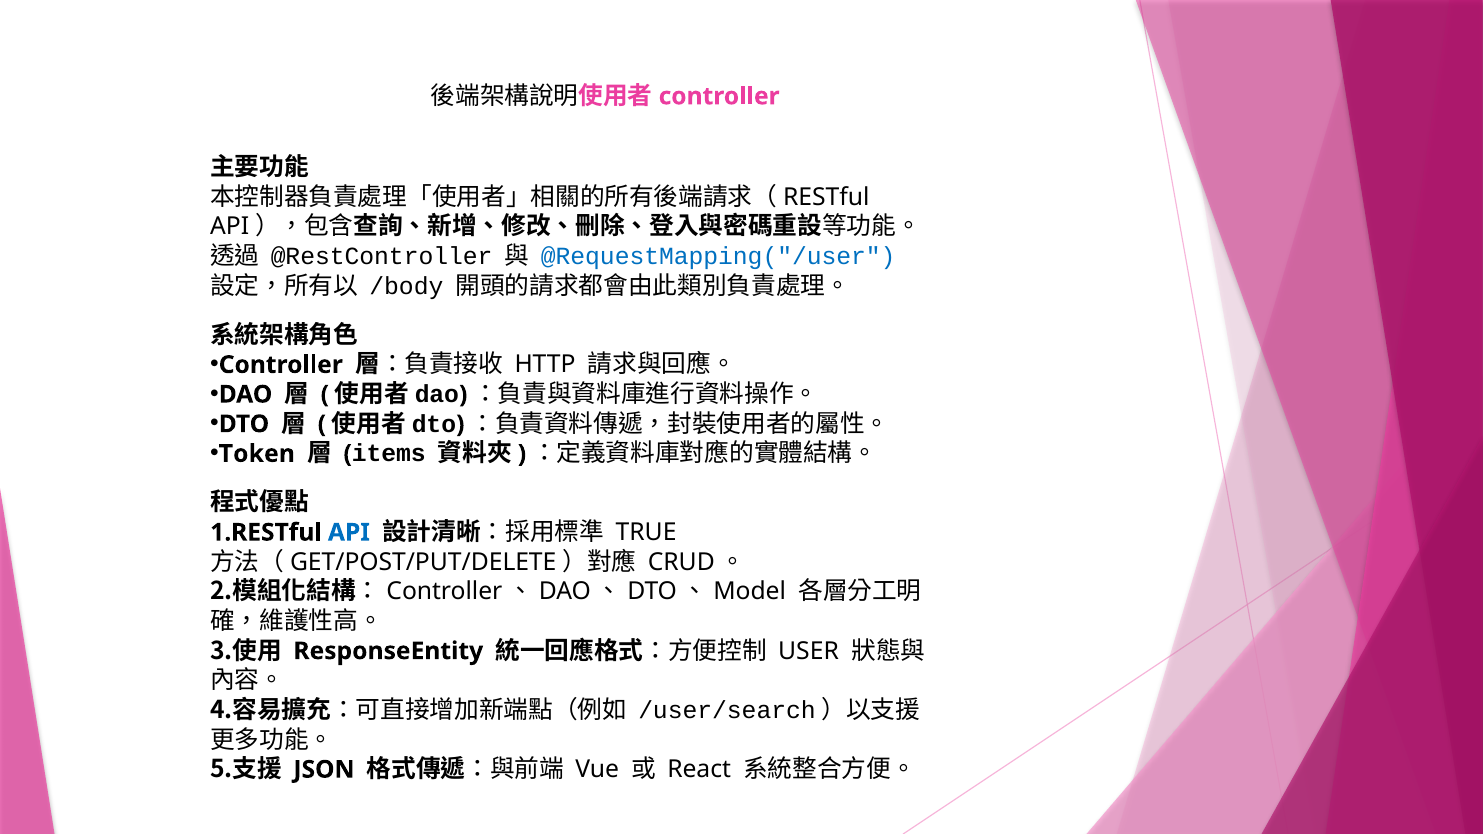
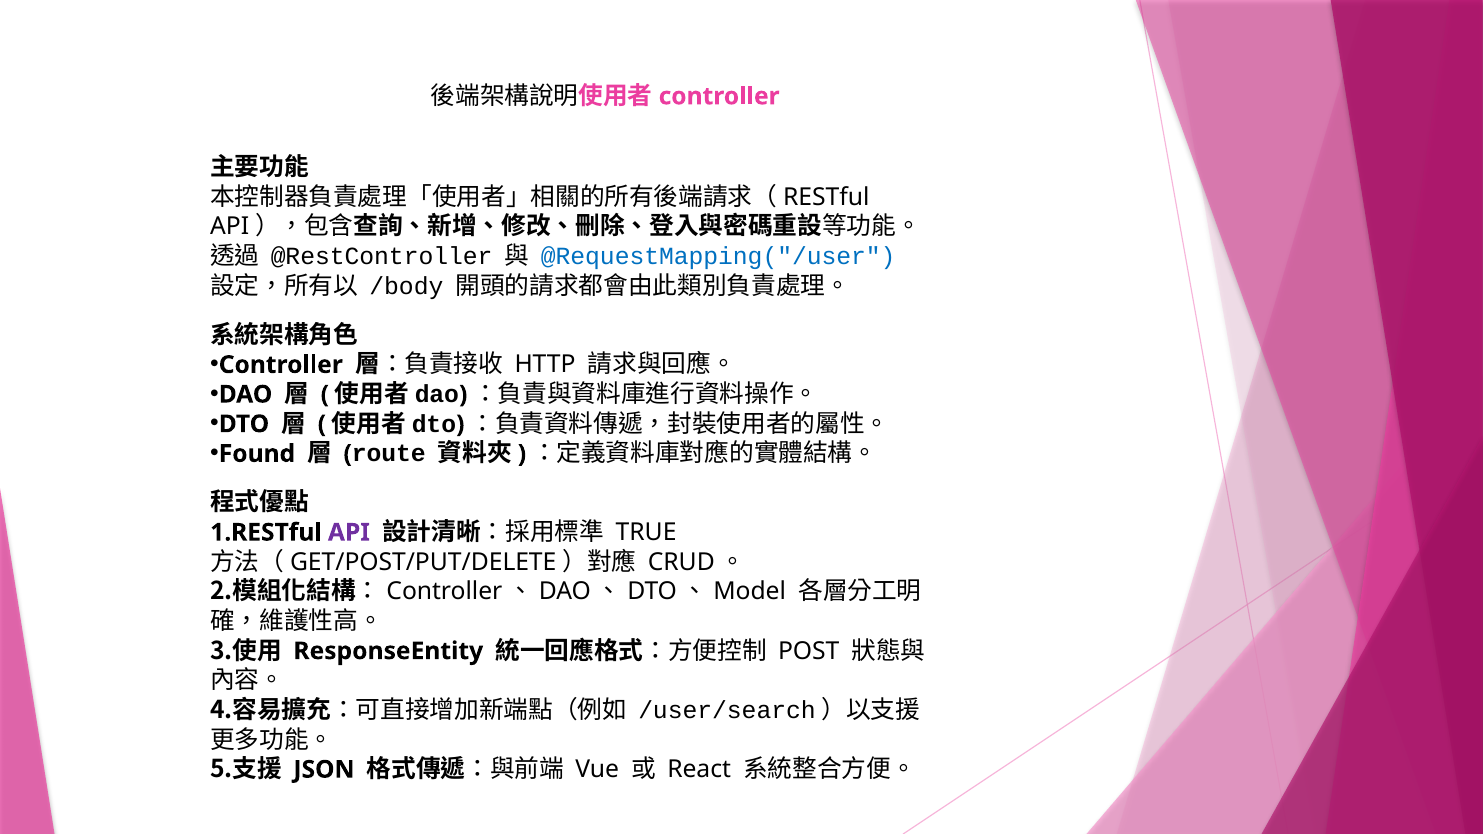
Token: Token -> Found
items: items -> route
API colour: blue -> purple
USER: USER -> POST
